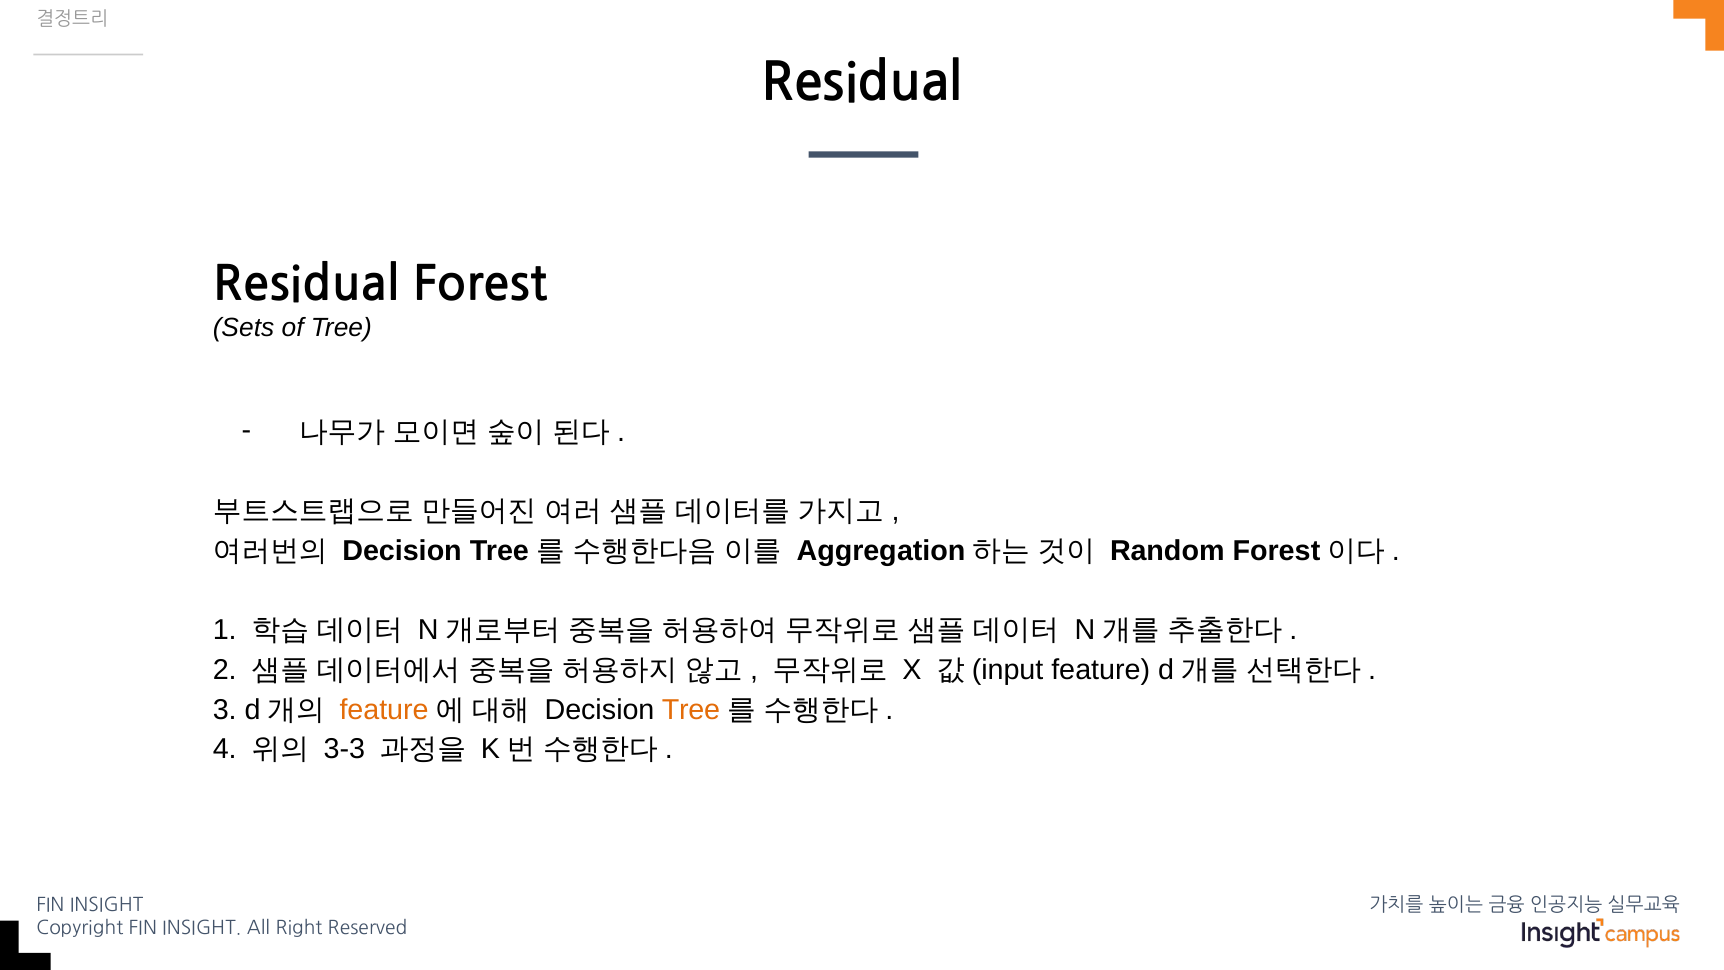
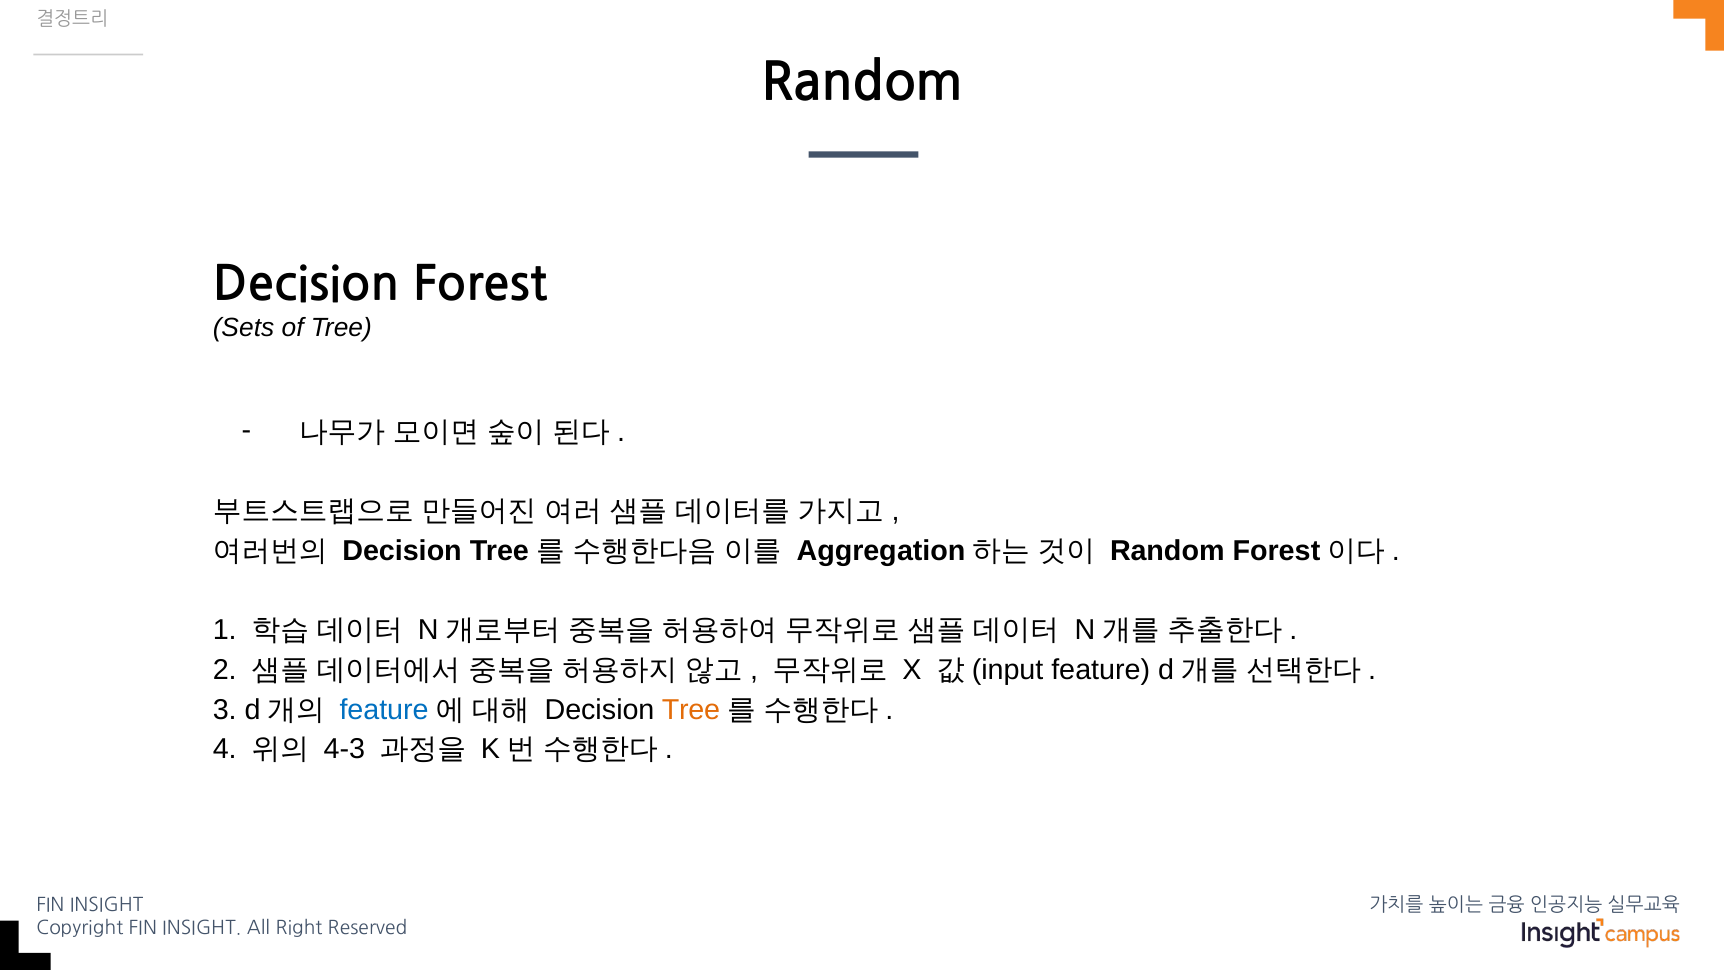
Residual at (862, 83): Residual -> Random
Residual at (306, 285): Residual -> Decision
feature at (384, 709) colour: orange -> blue
3-3: 3-3 -> 4-3
